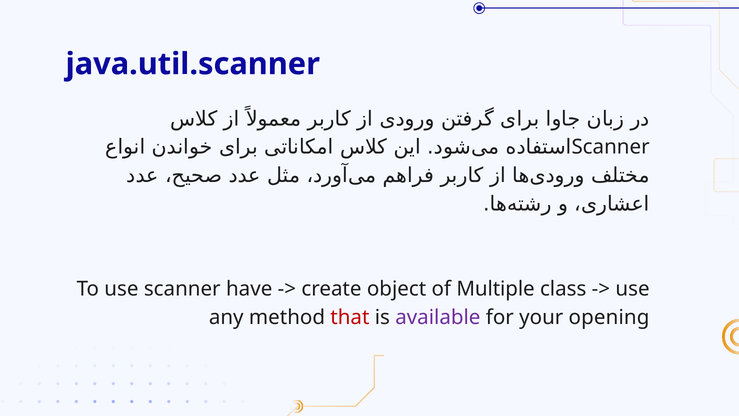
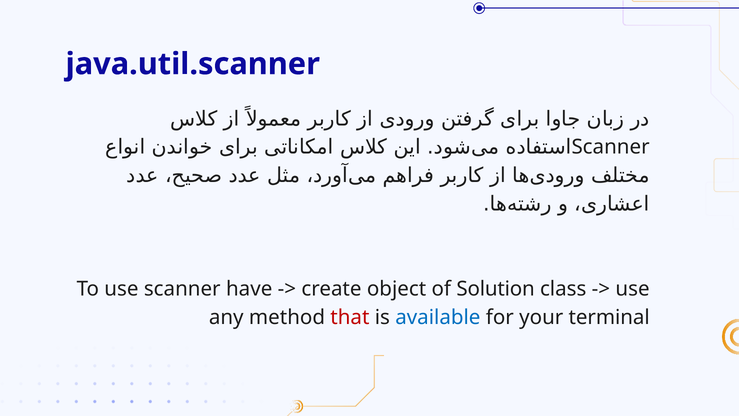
Multiple: Multiple -> Solution
available colour: purple -> blue
opening: opening -> terminal
